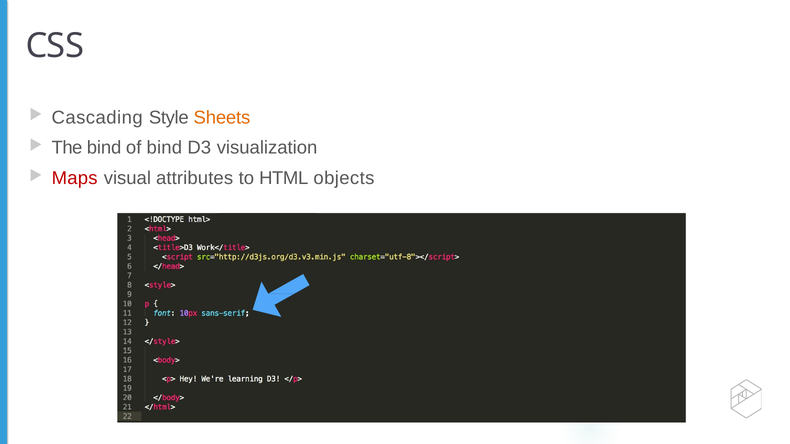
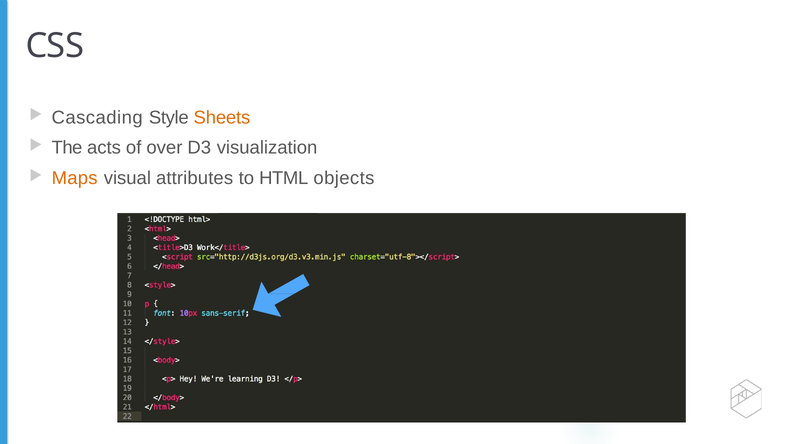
The bind: bind -> acts
of bind: bind -> over
Maps colour: red -> orange
